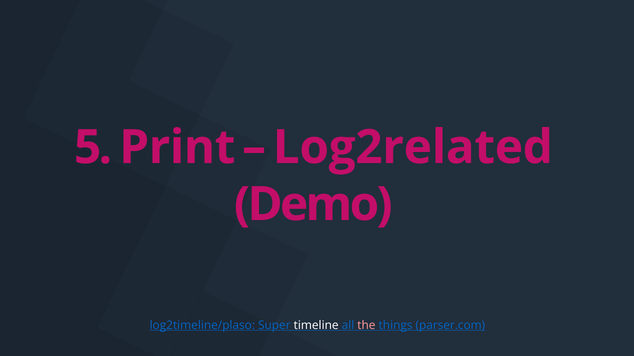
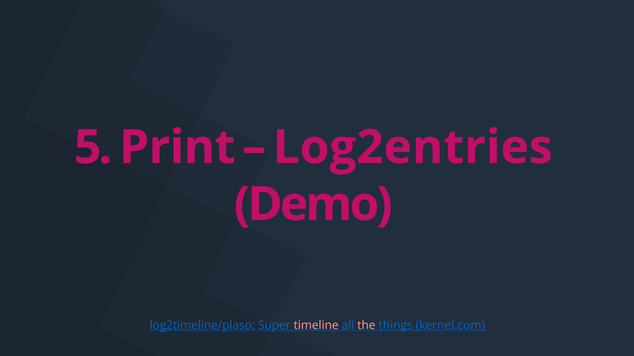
Log2related: Log2related -> Log2entries
timeline colour: white -> pink
parser.com: parser.com -> kernel.com
